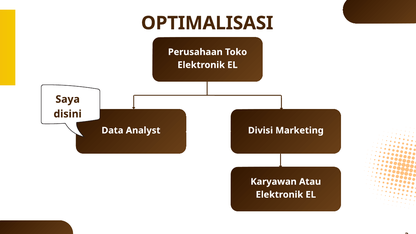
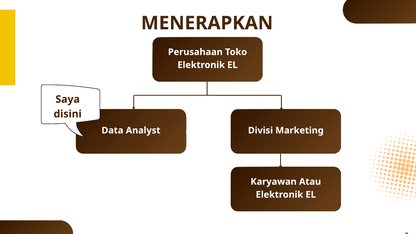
OPTIMALISASI: OPTIMALISASI -> MENERAPKAN
